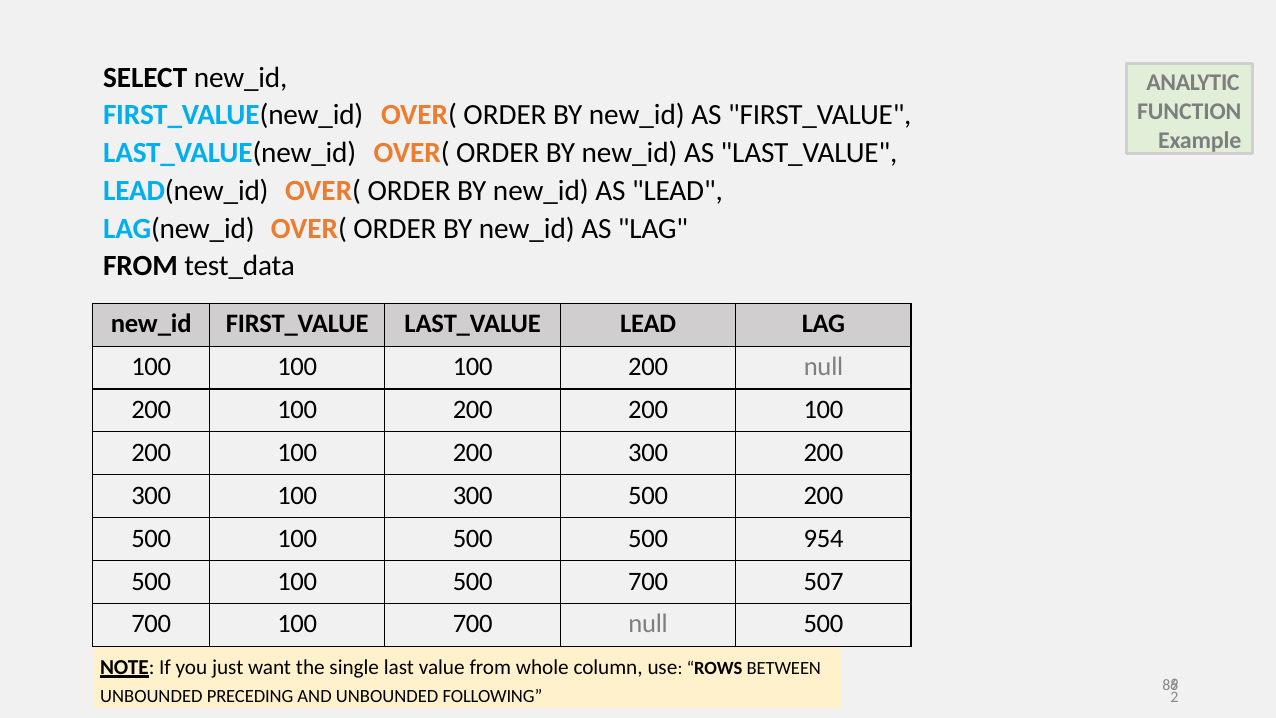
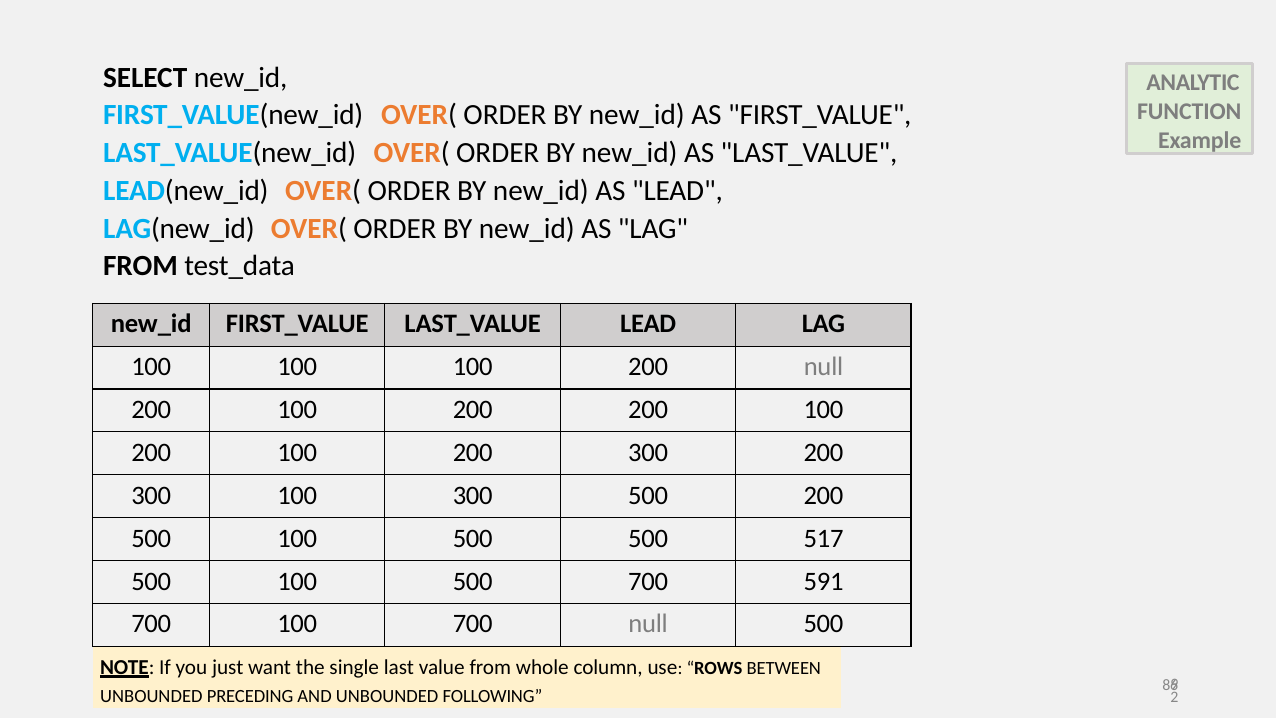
954: 954 -> 517
507: 507 -> 591
